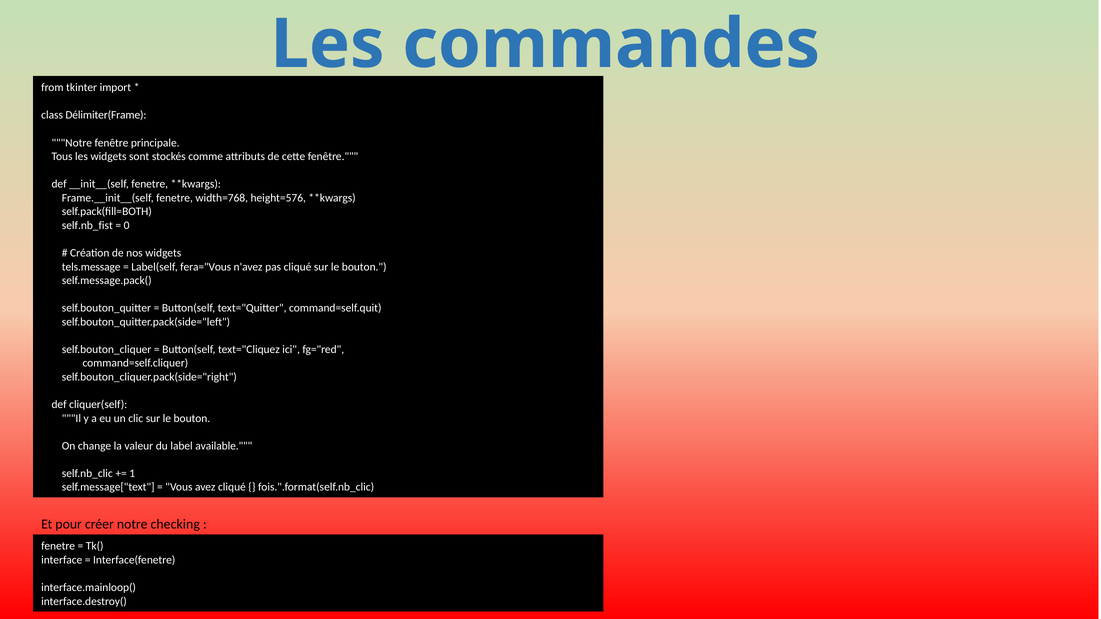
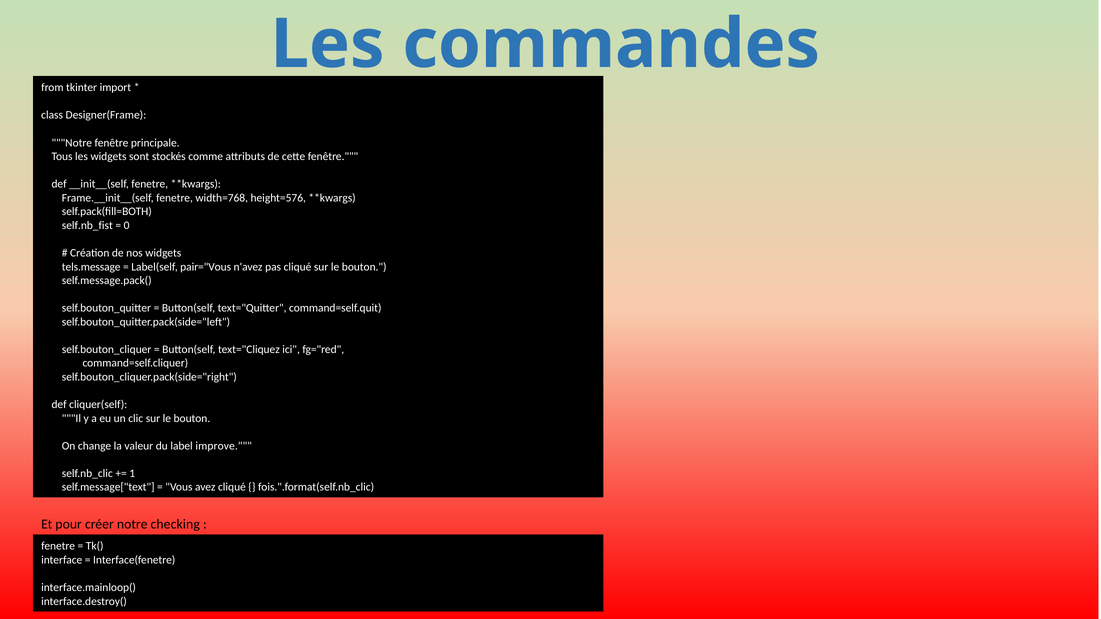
Délimiter(Frame: Délimiter(Frame -> Designer(Frame
fera="Vous: fera="Vous -> pair="Vous
available: available -> improve
